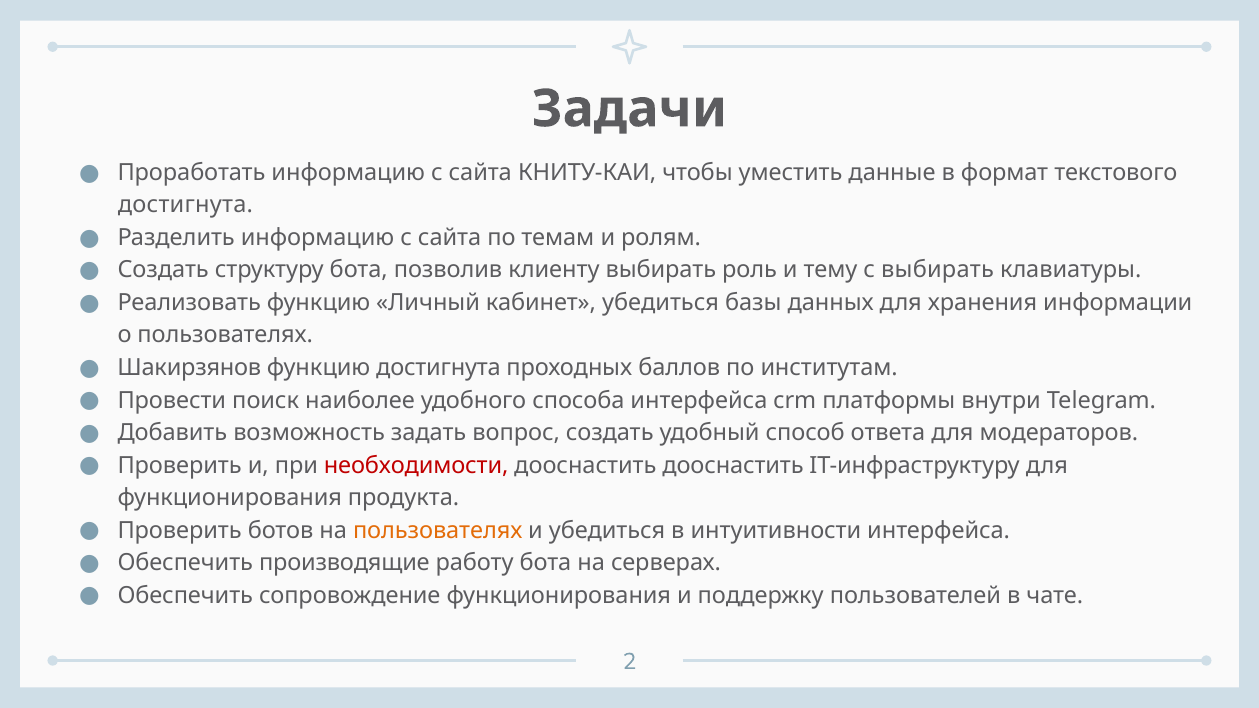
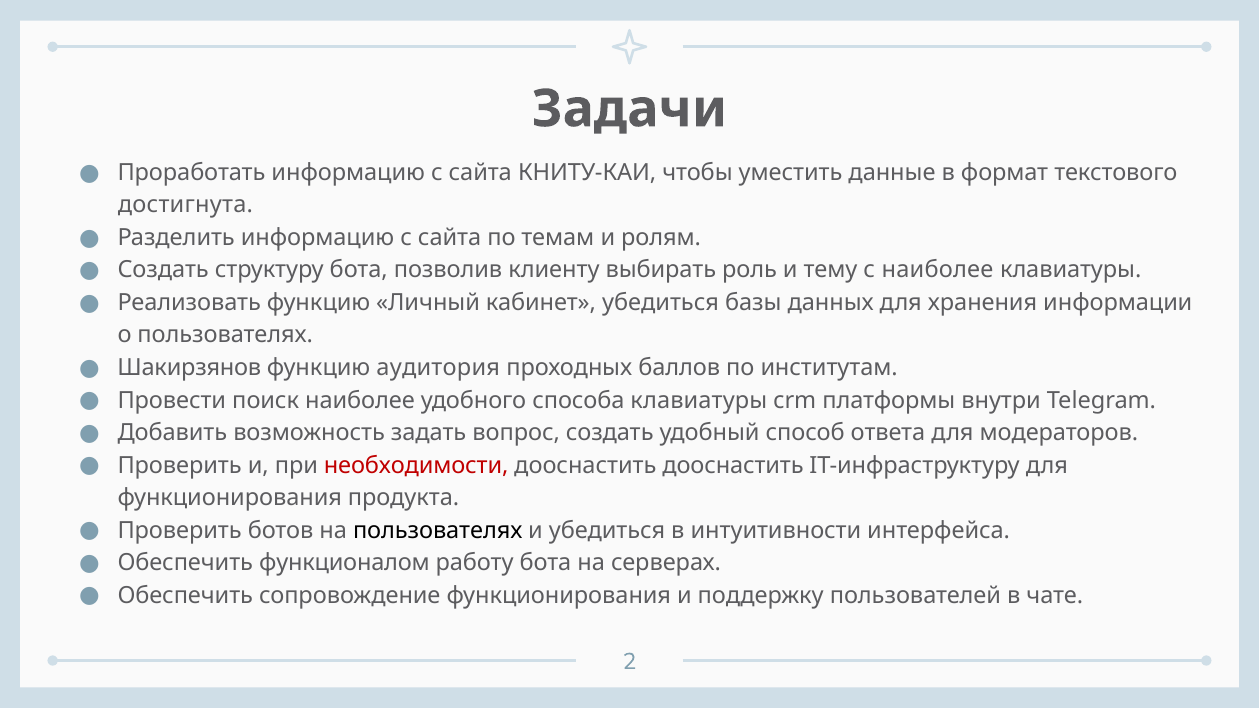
с выбирать: выбирать -> наиболее
функцию достигнута: достигнута -> аудитория
способа интерфейса: интерфейса -> клавиатуры
пользователях at (438, 530) colour: orange -> black
производящие: производящие -> функционалом
